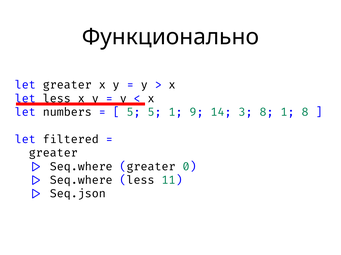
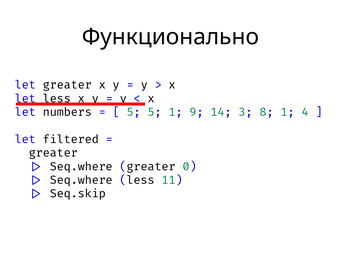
1 8: 8 -> 4
Seq.json: Seq.json -> Seq.skip
